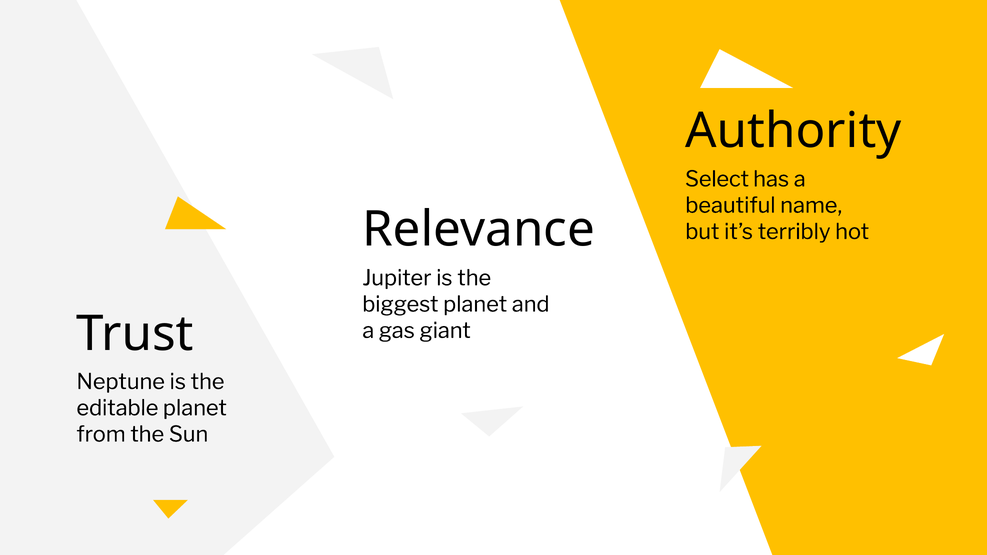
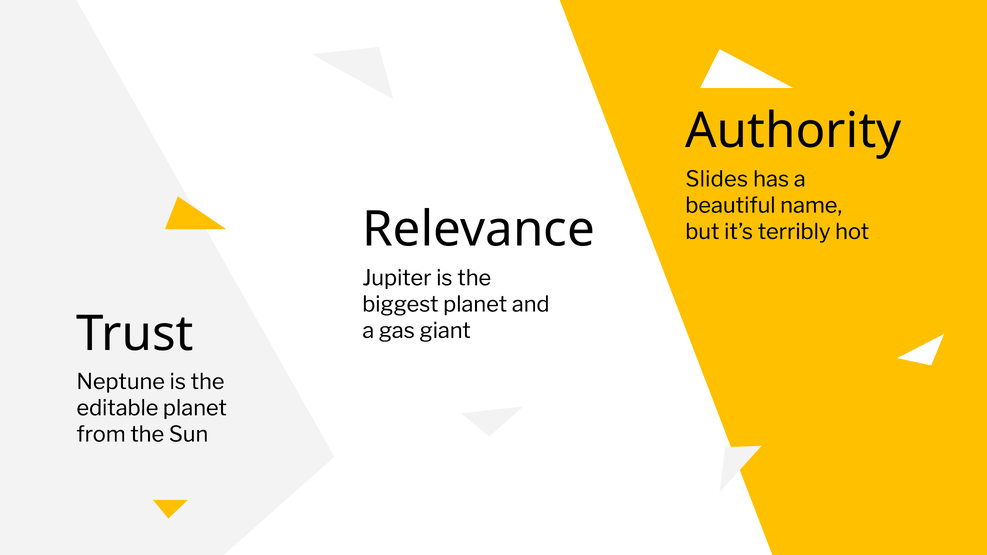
Select: Select -> Slides
